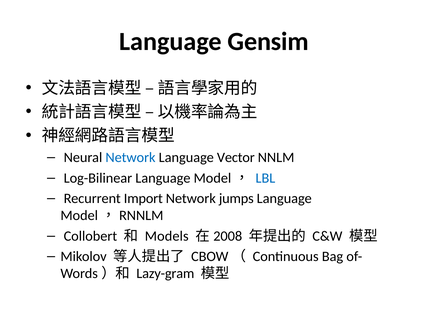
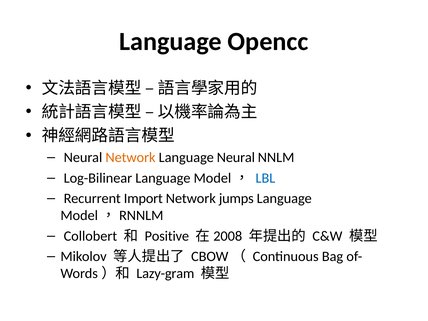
Gensim: Gensim -> Opencc
Network at (131, 158) colour: blue -> orange
Language Vector: Vector -> Neural
Models: Models -> Positive
